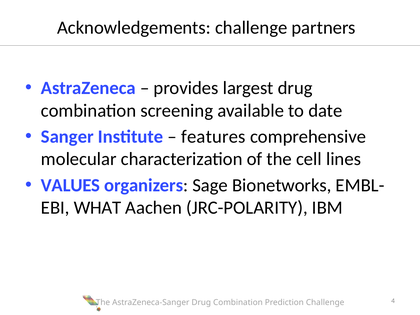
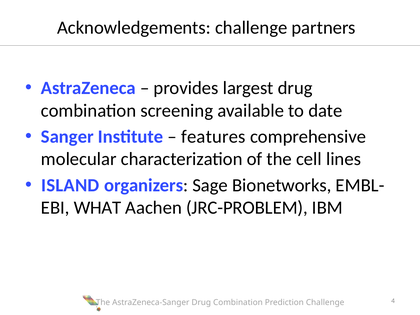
VALUES: VALUES -> ISLAND
JRC-POLARITY: JRC-POLARITY -> JRC-PROBLEM
